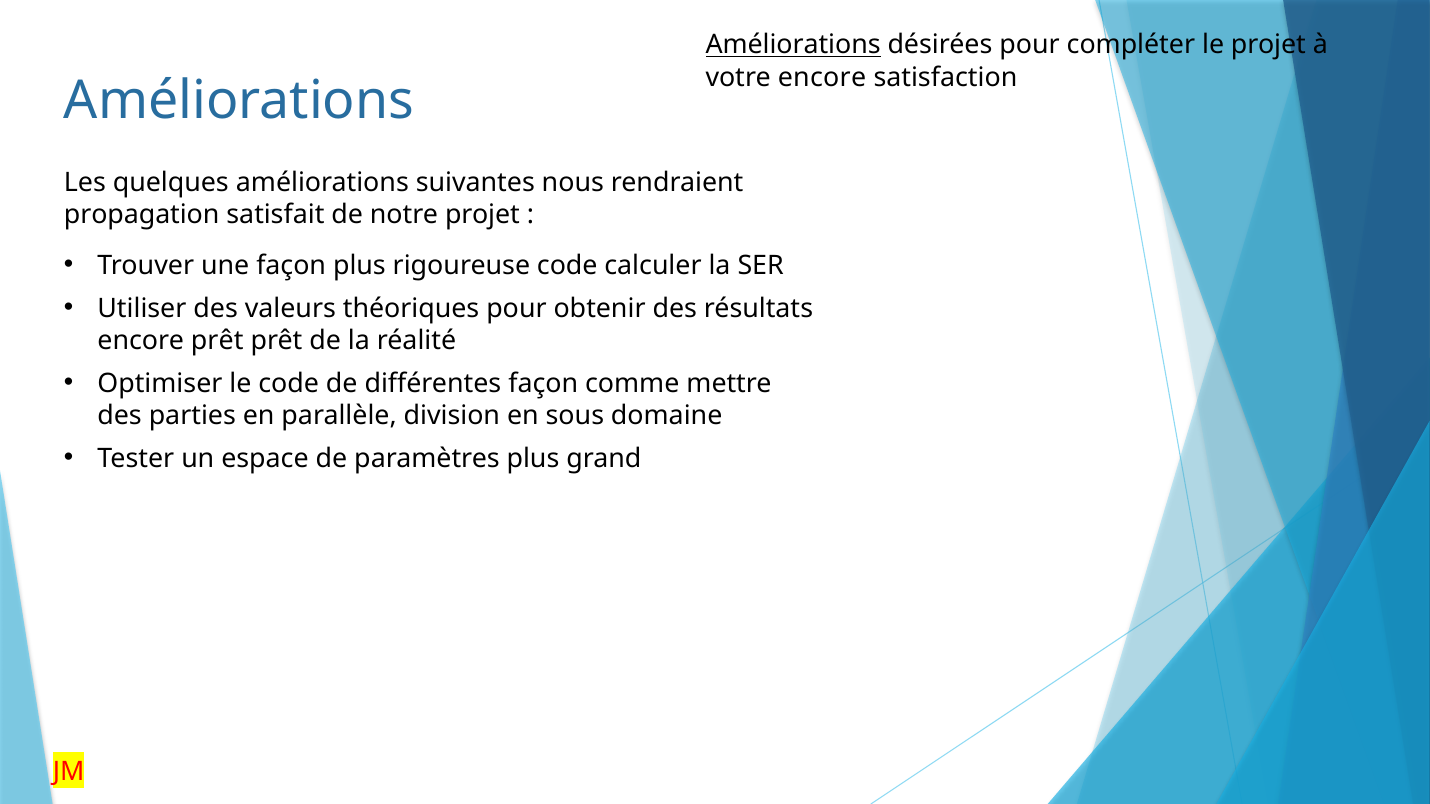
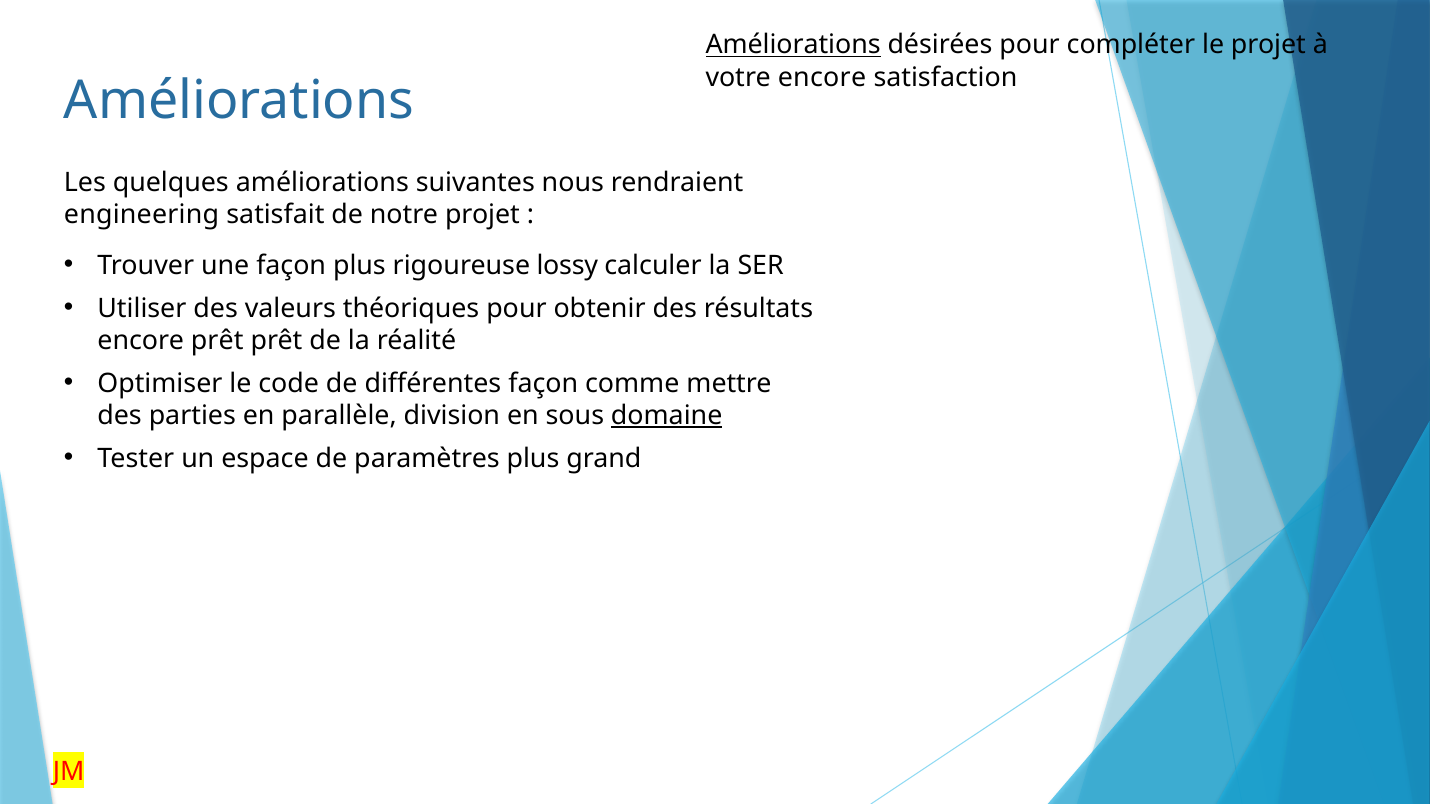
propagation: propagation -> engineering
rigoureuse code: code -> lossy
domaine underline: none -> present
